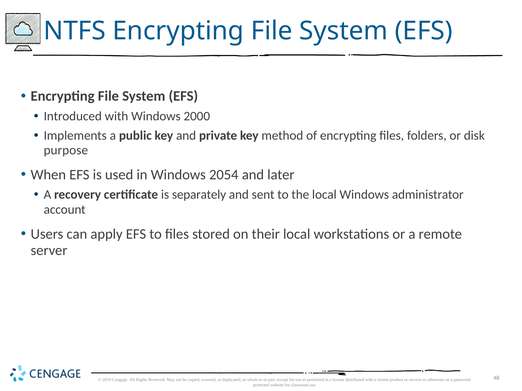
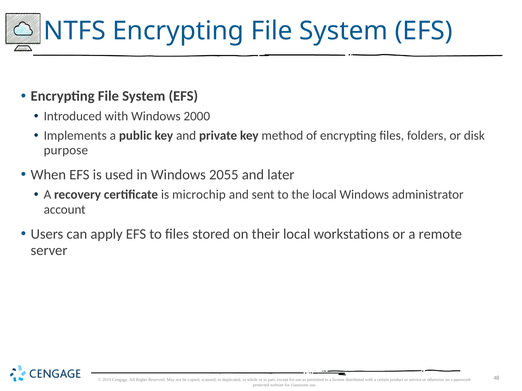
2054: 2054 -> 2055
separately: separately -> microchip
